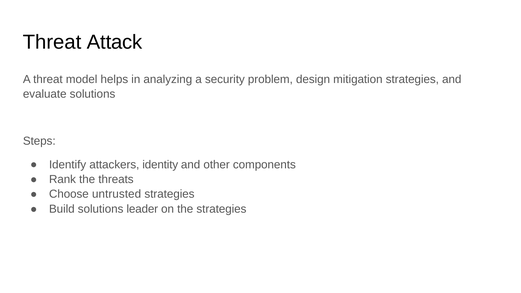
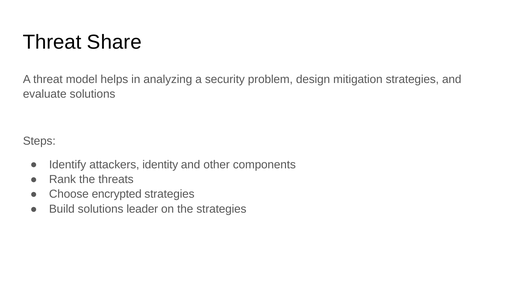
Attack: Attack -> Share
untrusted: untrusted -> encrypted
